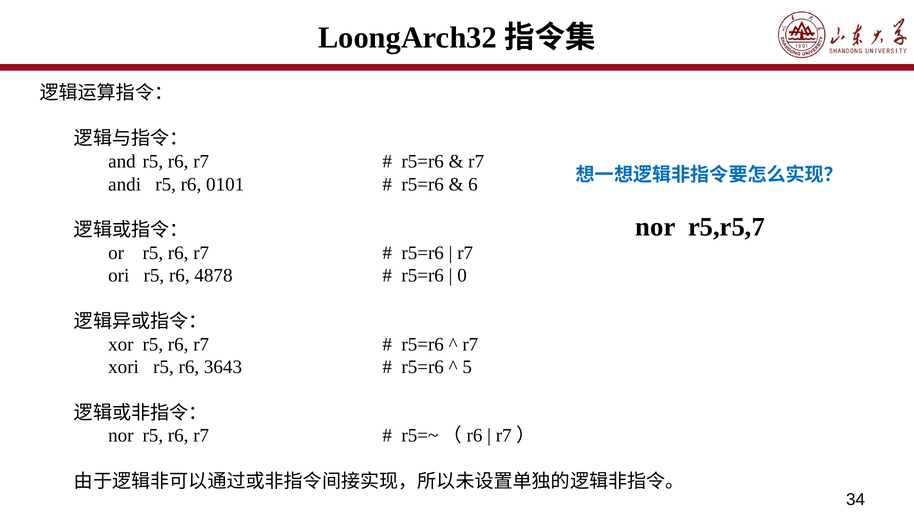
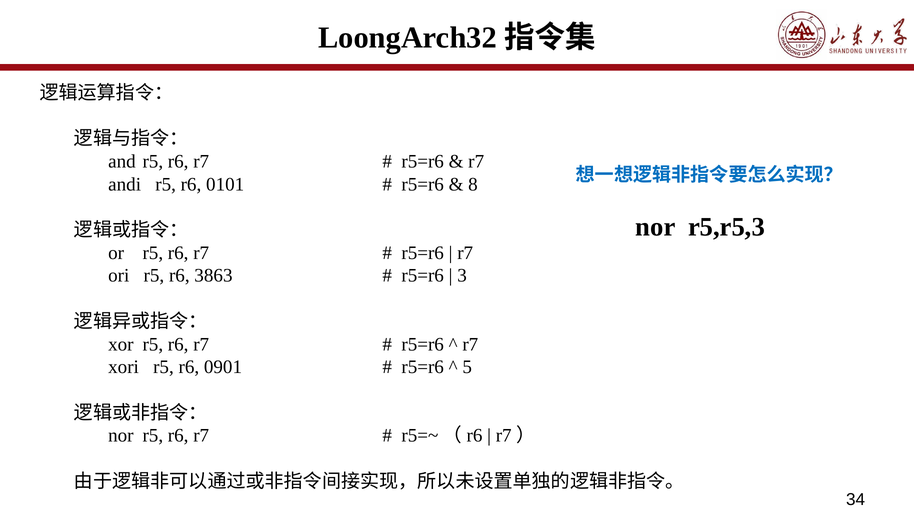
6: 6 -> 8
r5,r5,7: r5,r5,7 -> r5,r5,3
4878: 4878 -> 3863
0: 0 -> 3
3643: 3643 -> 0901
